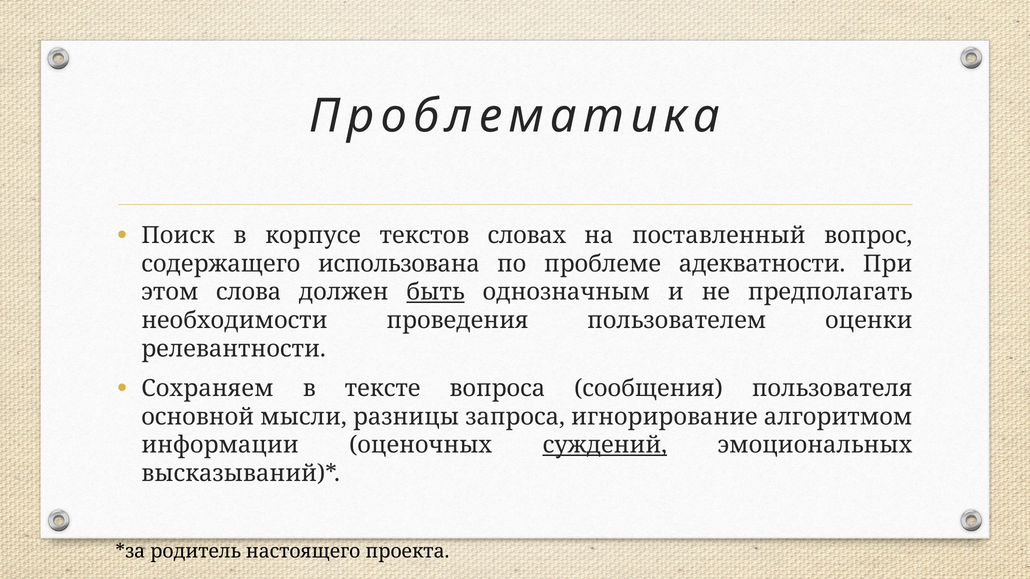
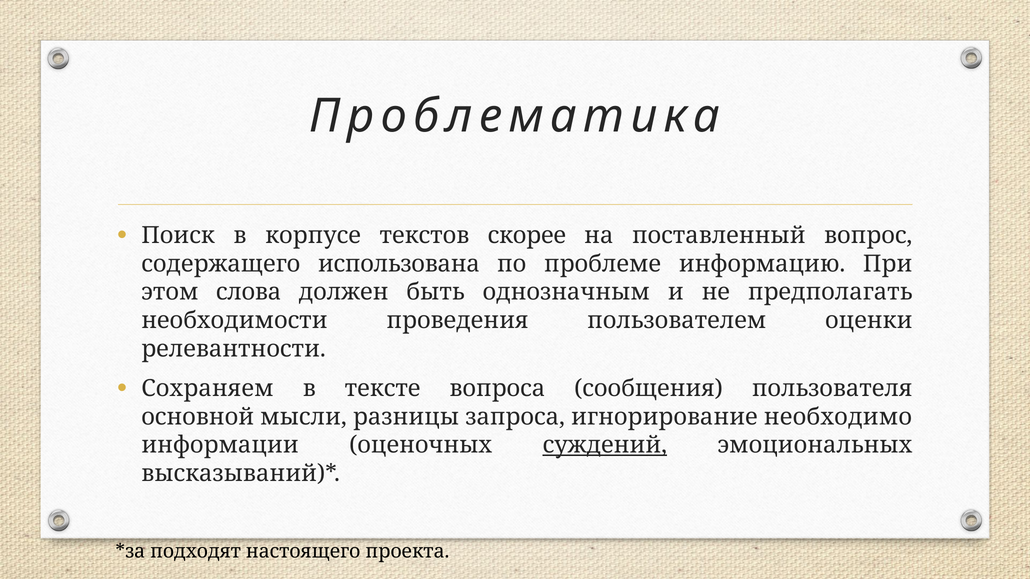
словах: словах -> скорее
адекватности: адекватности -> информацию
быть underline: present -> none
алгоритмом: алгоритмом -> необходимо
родитель: родитель -> подходят
